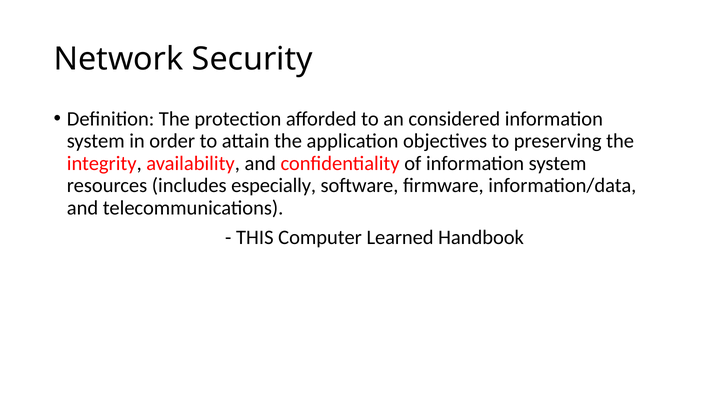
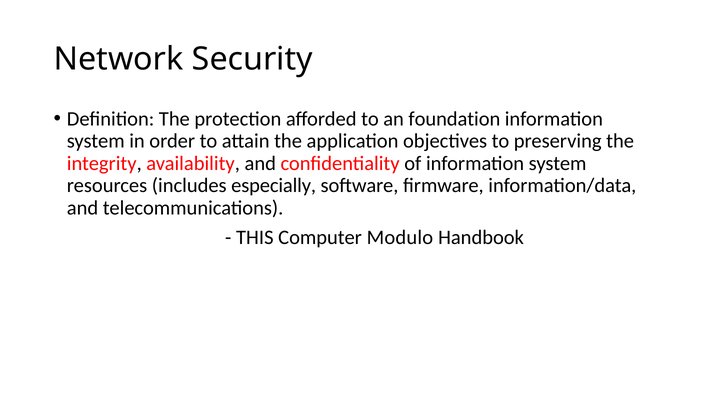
considered: considered -> foundation
Learned: Learned -> Modulo
